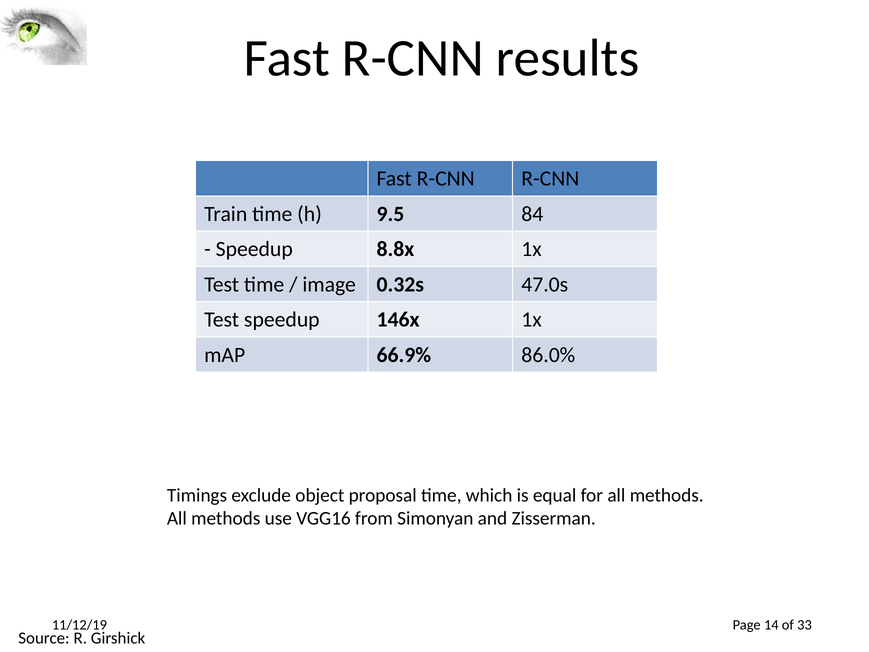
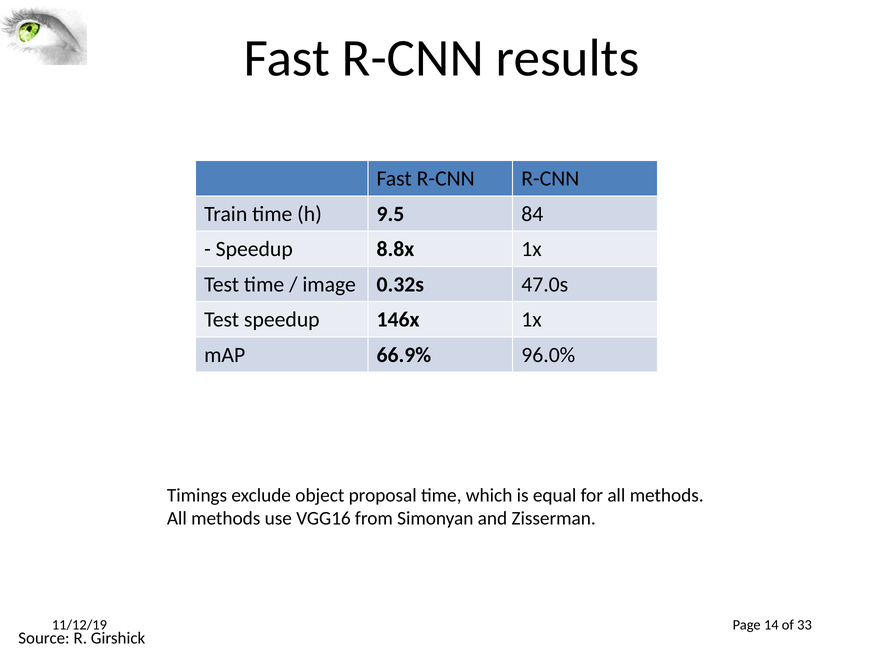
86.0%: 86.0% -> 96.0%
